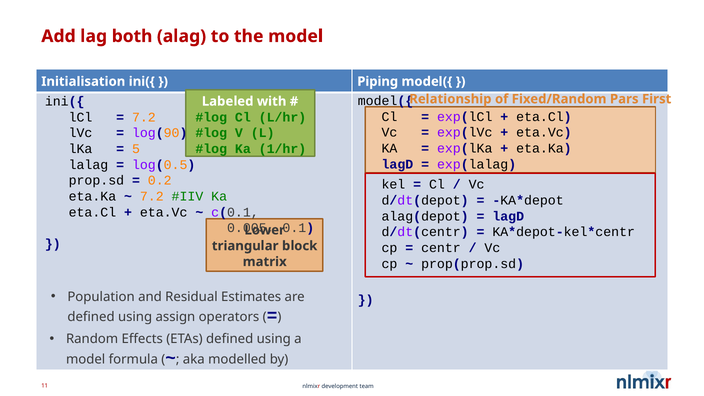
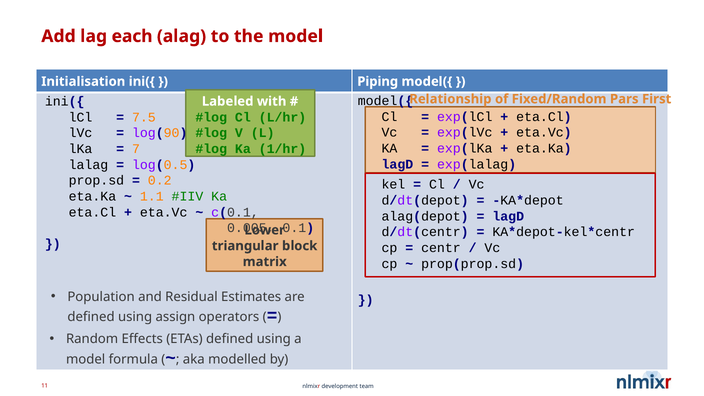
both: both -> each
7.2 at (144, 117): 7.2 -> 7.5
5: 5 -> 7
7.2 at (152, 196): 7.2 -> 1.1
